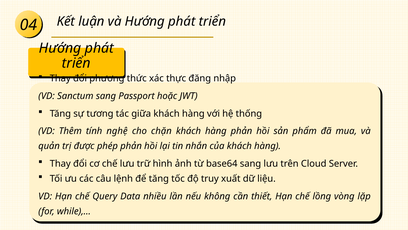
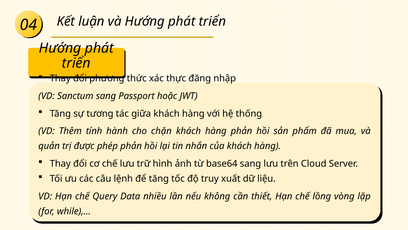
nghệ: nghệ -> hành
